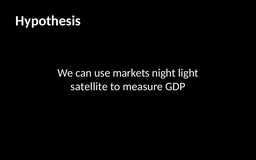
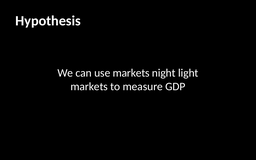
satellite at (89, 87): satellite -> markets
